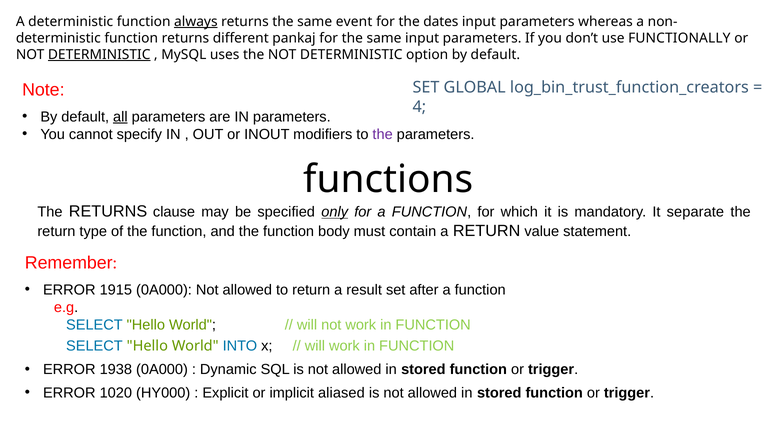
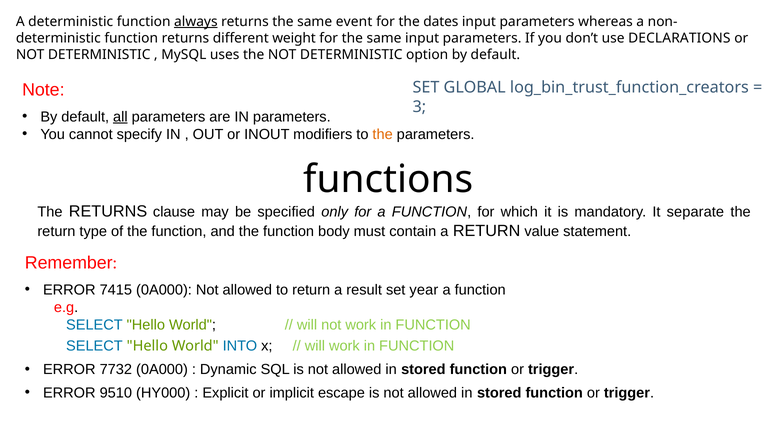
pankaj: pankaj -> weight
FUNCTIONALLY: FUNCTIONALLY -> DECLARATIONS
DETERMINISTIC at (99, 55) underline: present -> none
4: 4 -> 3
the at (383, 134) colour: purple -> orange
only underline: present -> none
1915: 1915 -> 7415
after: after -> year
1938: 1938 -> 7732
1020: 1020 -> 9510
aliased: aliased -> escape
